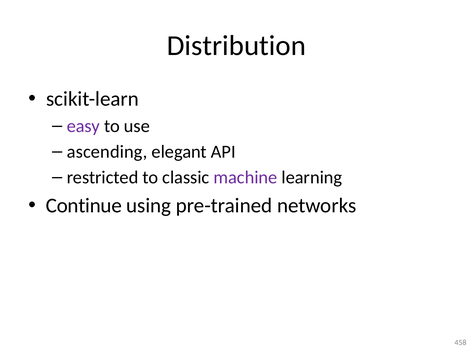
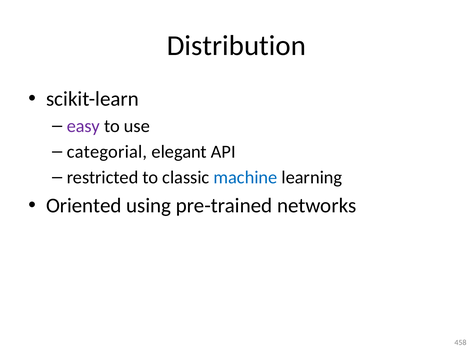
ascending: ascending -> categorial
machine colour: purple -> blue
Continue: Continue -> Oriented
